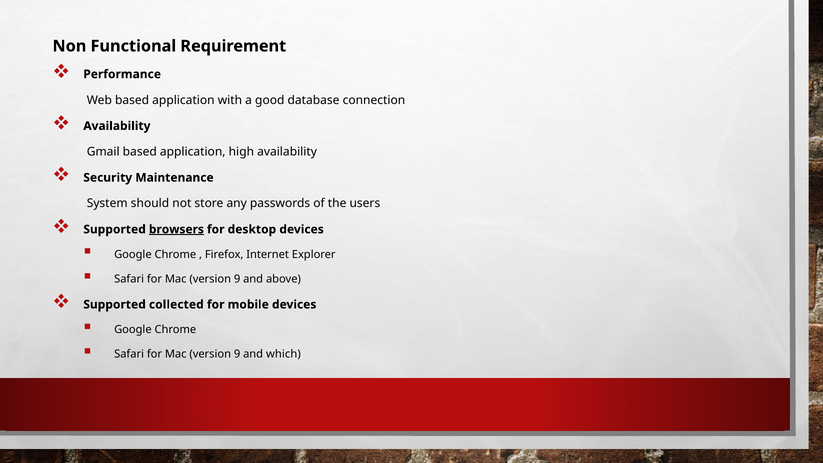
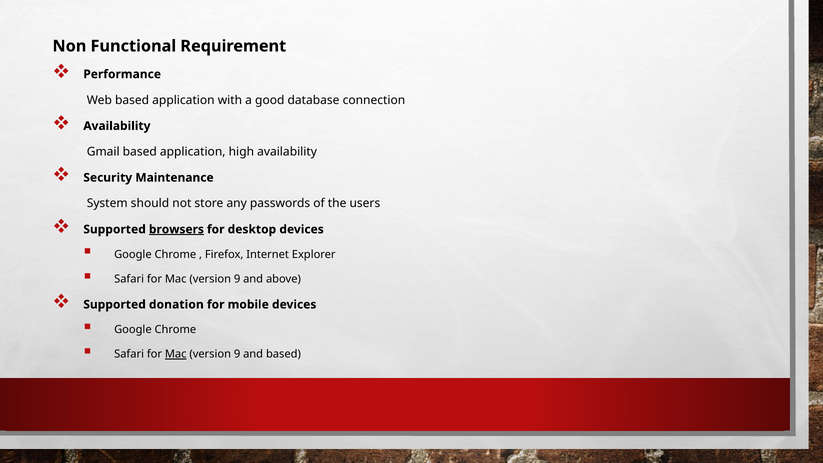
collected: collected -> donation
Mac at (176, 354) underline: none -> present
and which: which -> based
